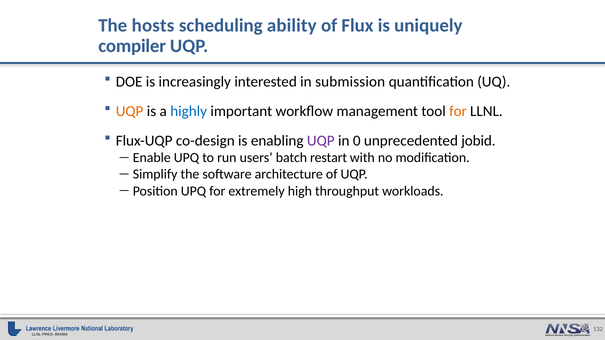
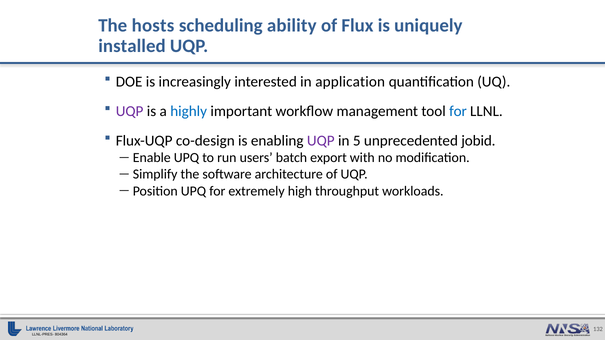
compiler: compiler -> installed
submission: submission -> application
UQP at (130, 111) colour: orange -> purple
for at (458, 111) colour: orange -> blue
0: 0 -> 5
restart: restart -> export
